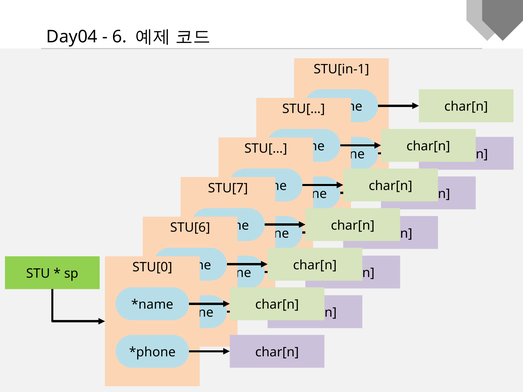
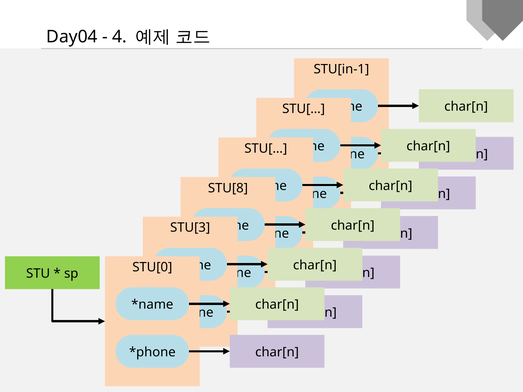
6: 6 -> 4
STU[7: STU[7 -> STU[8
STU[6: STU[6 -> STU[3
